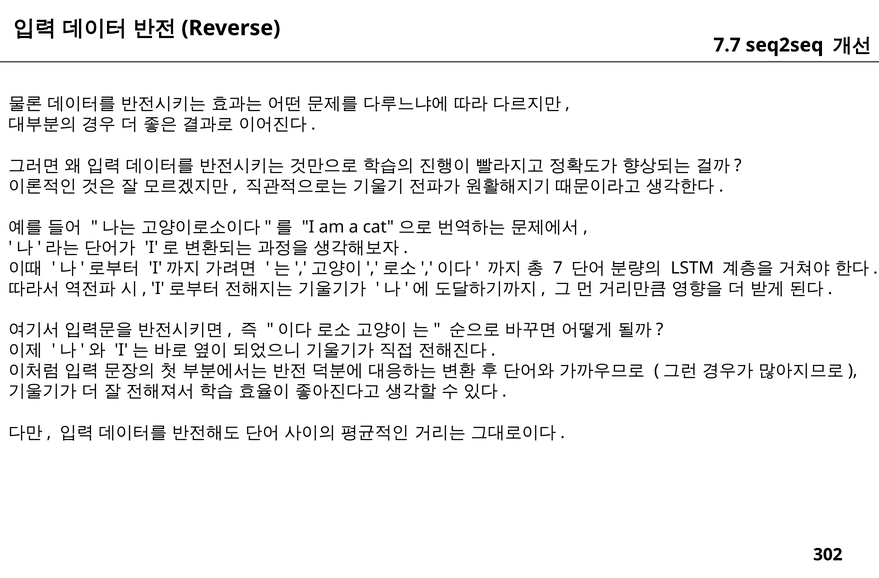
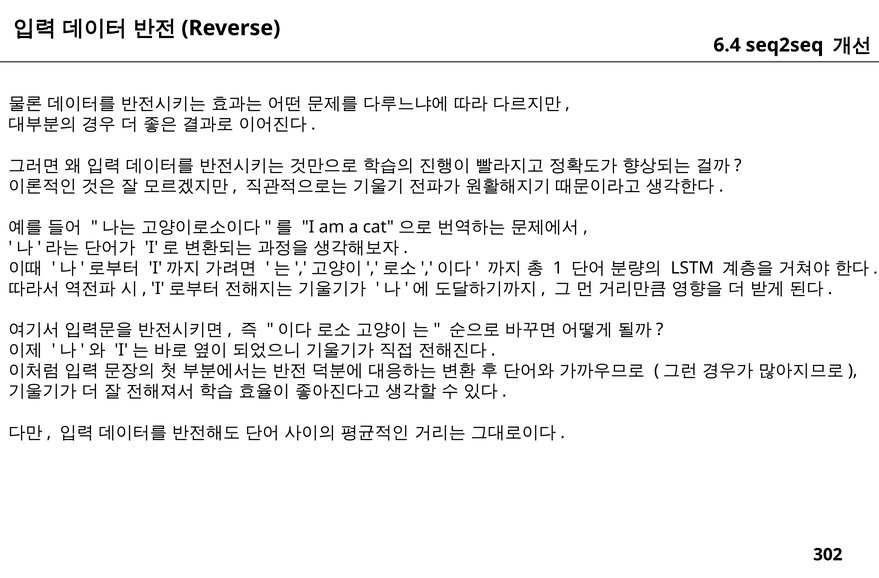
7.7: 7.7 -> 6.4
7: 7 -> 1
